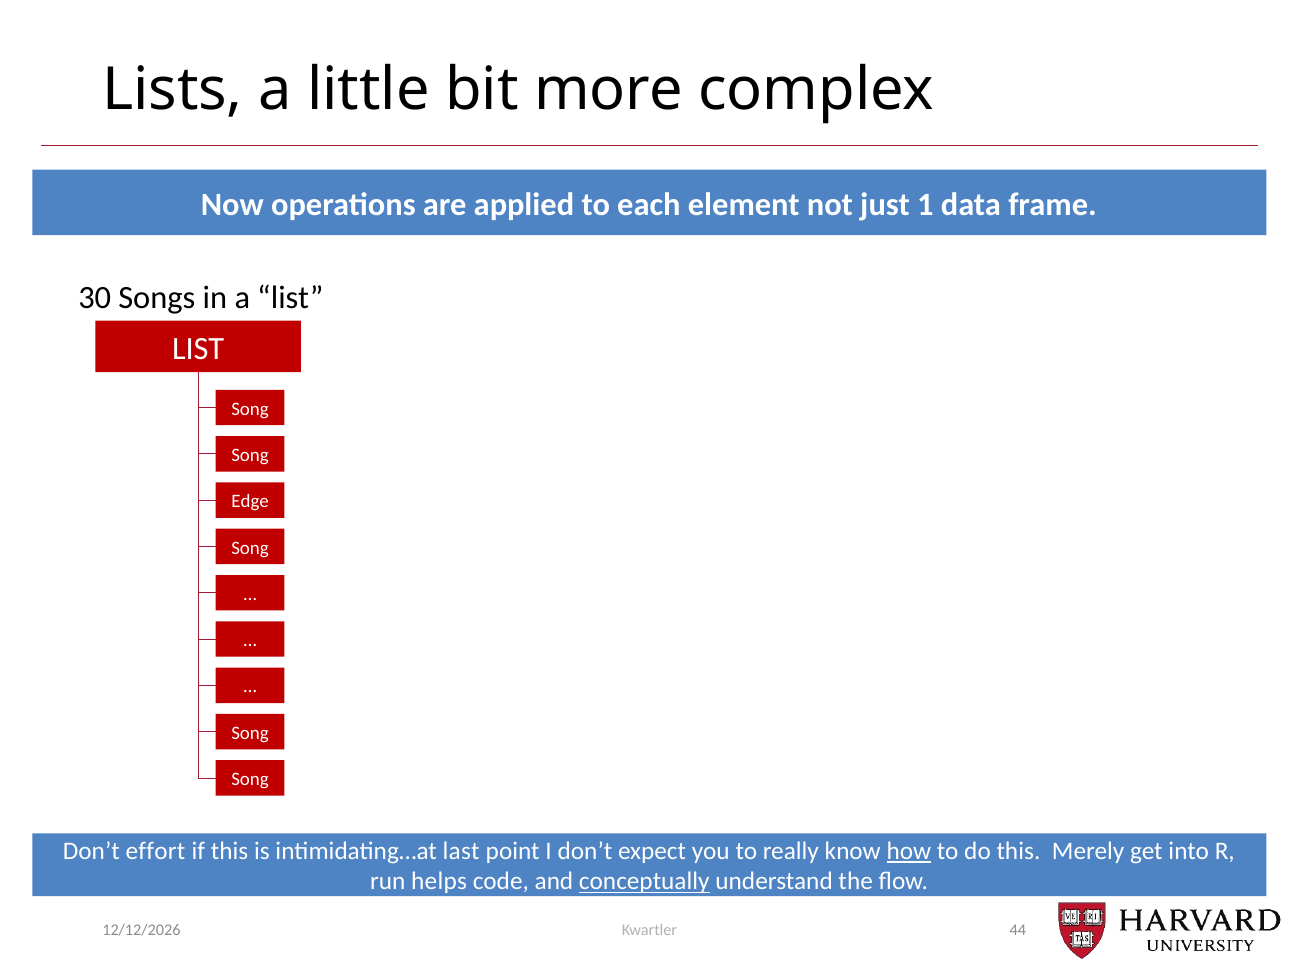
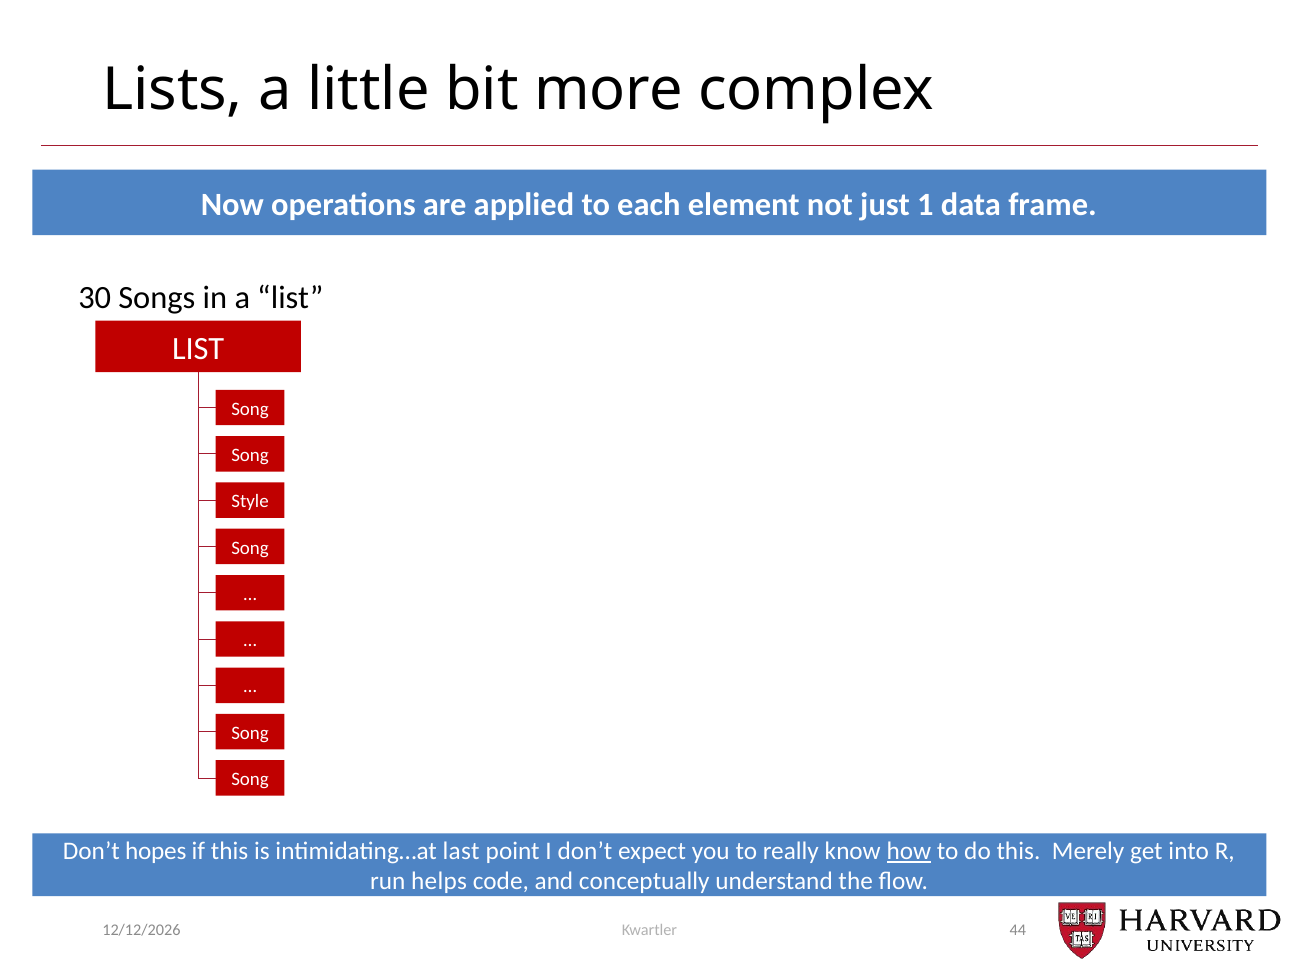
Edge: Edge -> Style
effort: effort -> hopes
conceptually underline: present -> none
